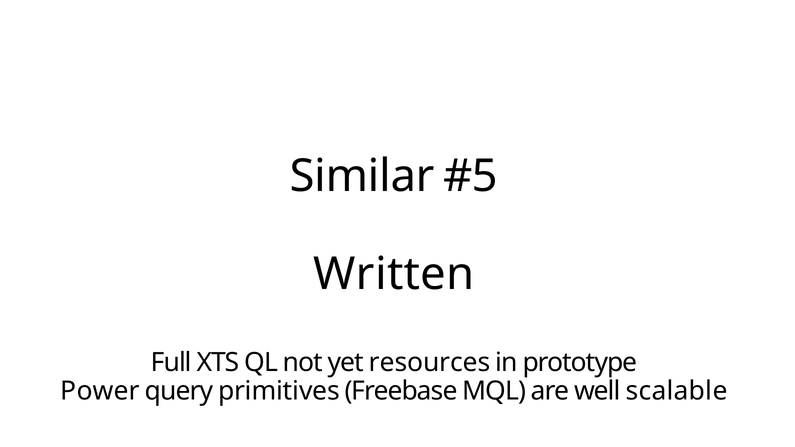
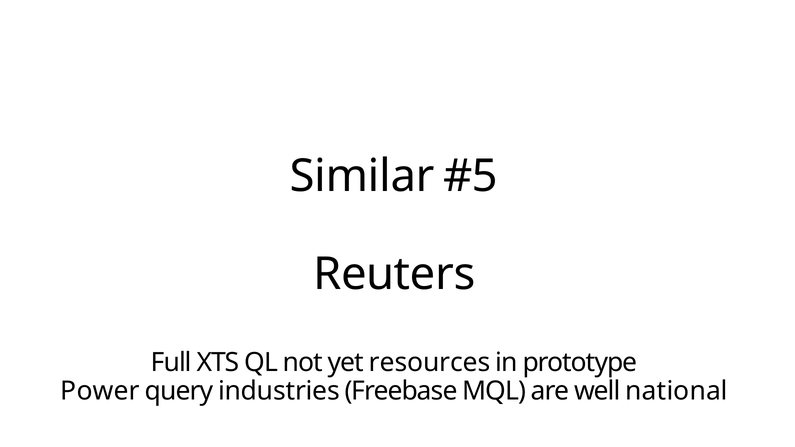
Written: Written -> Reuters
primitives: primitives -> industries
scalable: scalable -> national
